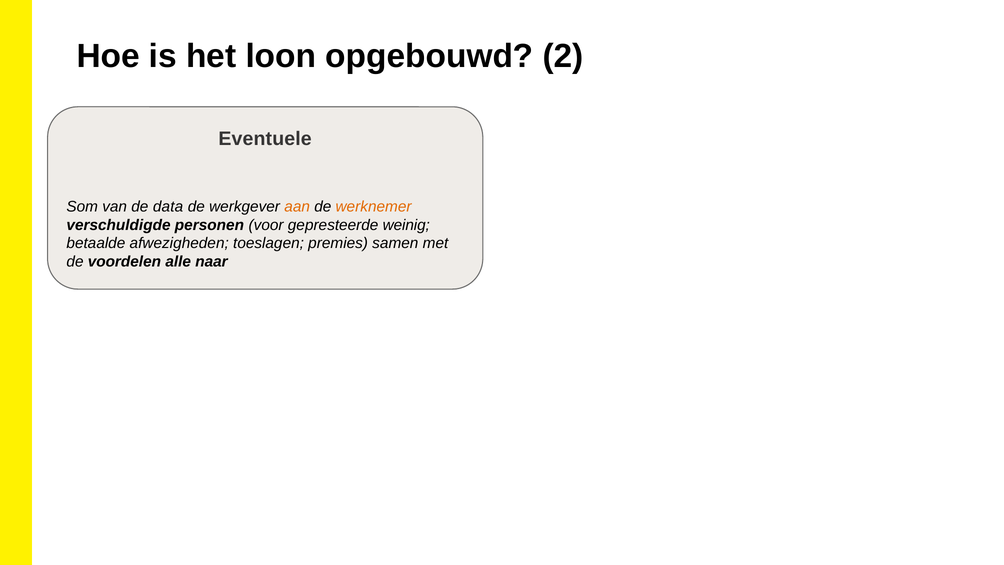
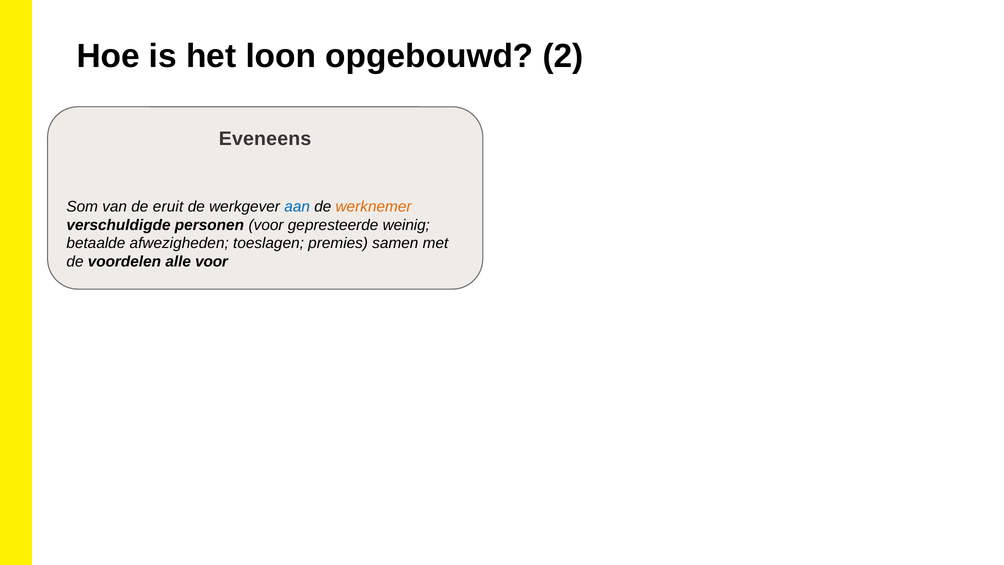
Eventuele: Eventuele -> Eveneens
data: data -> eruit
aan colour: orange -> blue
alle naar: naar -> voor
